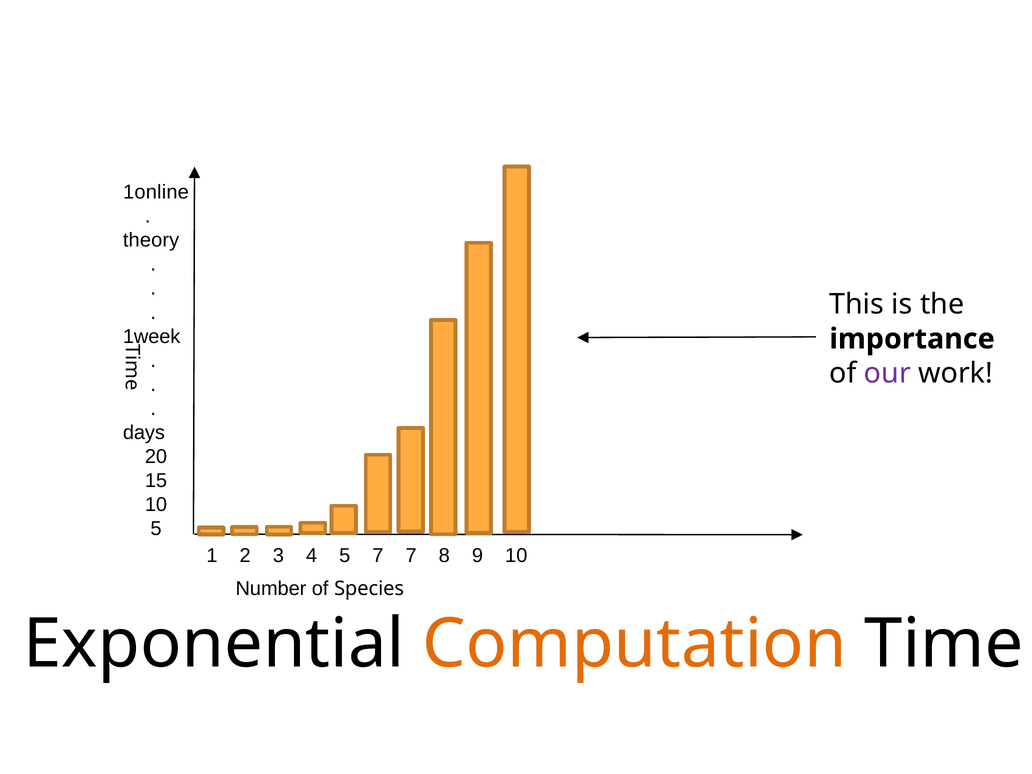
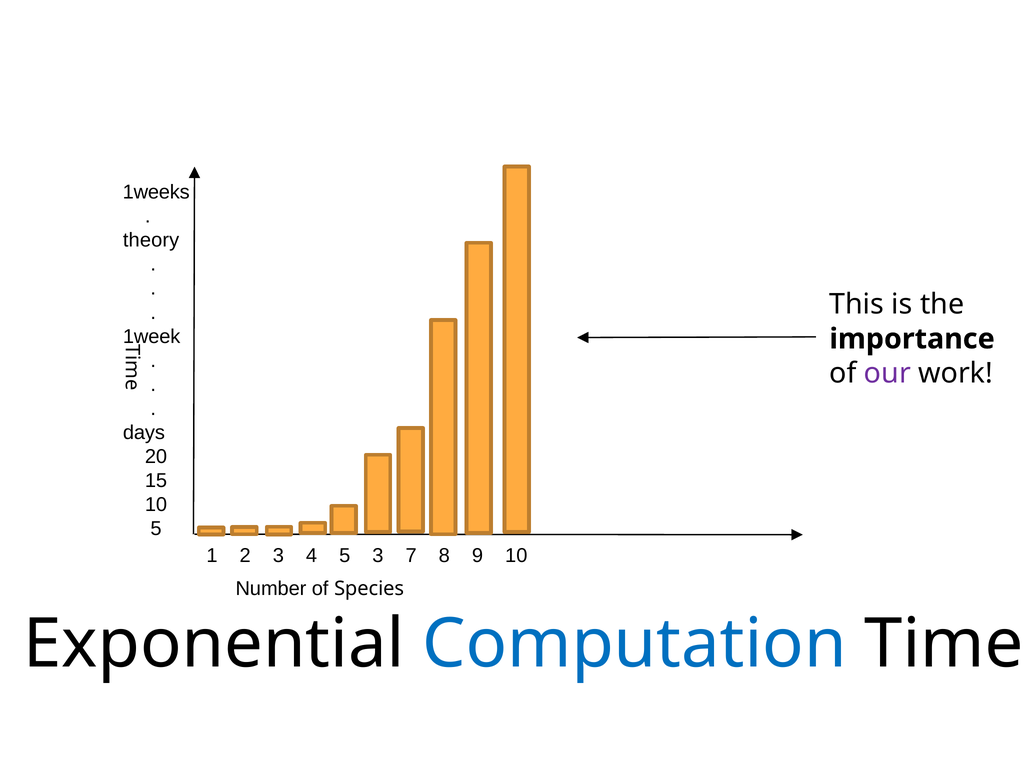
1online: 1online -> 1weeks
5 7: 7 -> 3
Computation colour: orange -> blue
